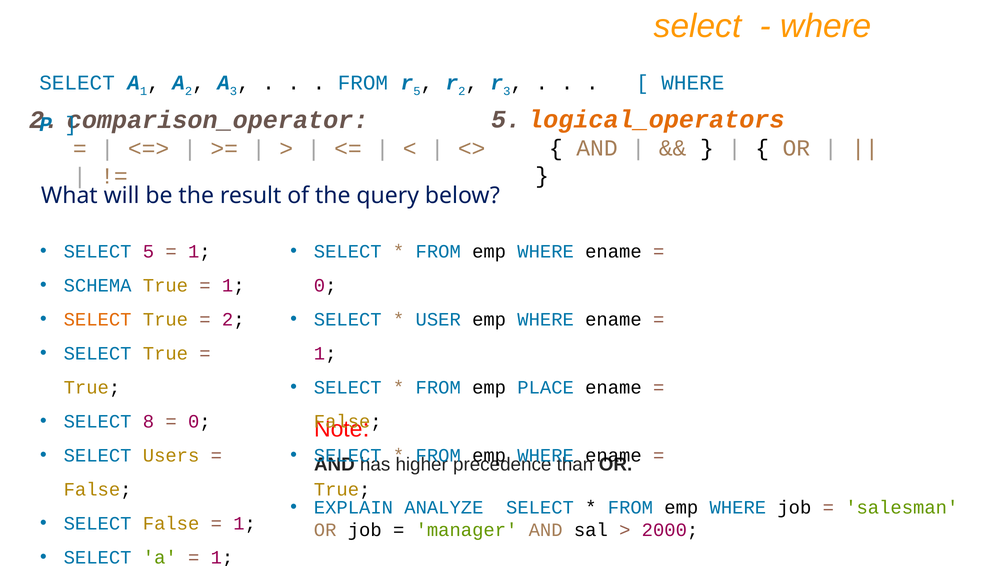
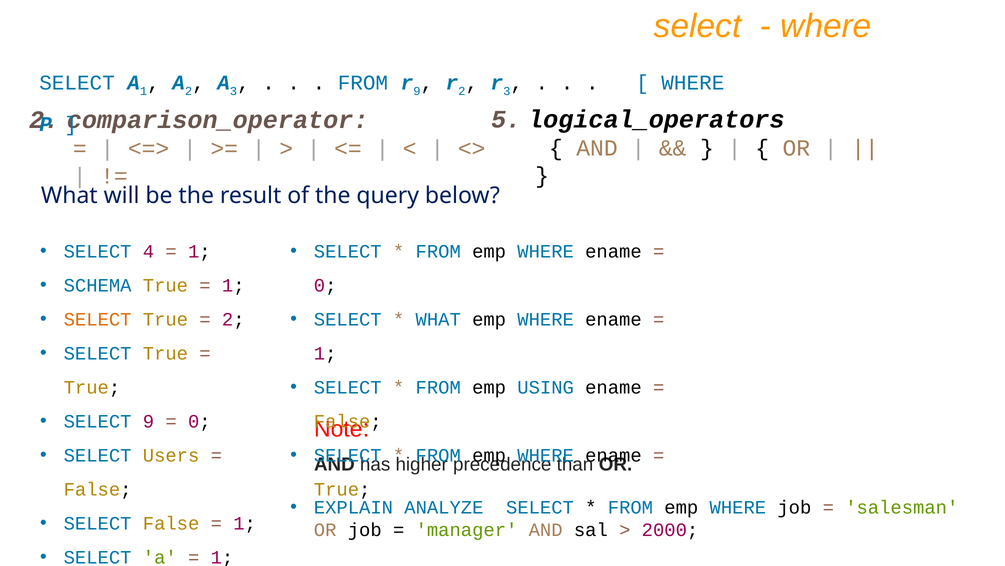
5 at (417, 91): 5 -> 9
logical_operators colour: orange -> black
SELECT 5: 5 -> 4
USER at (438, 319): USER -> WHAT
PLACE: PLACE -> USING
SELECT 8: 8 -> 9
